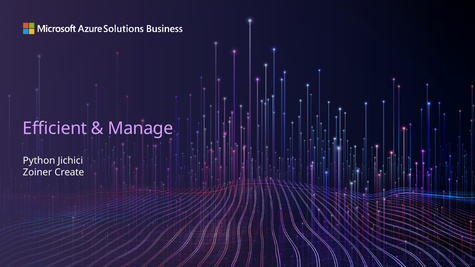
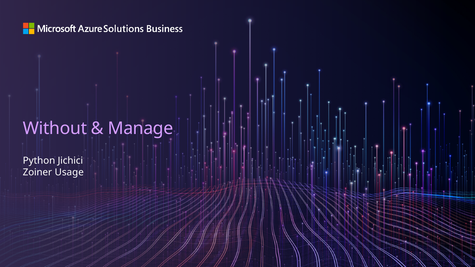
Efficient: Efficient -> Without
Create: Create -> Usage
